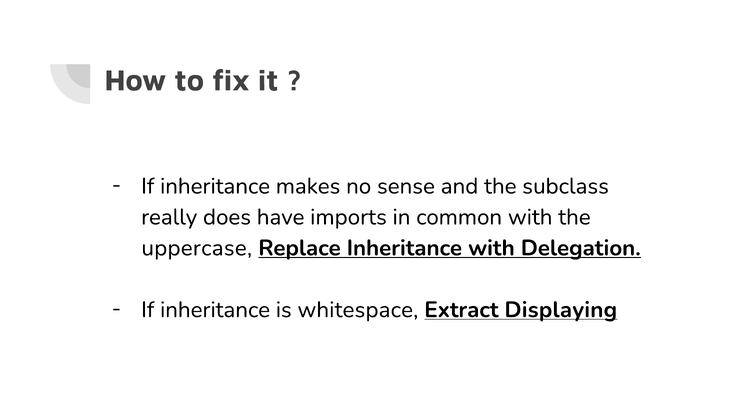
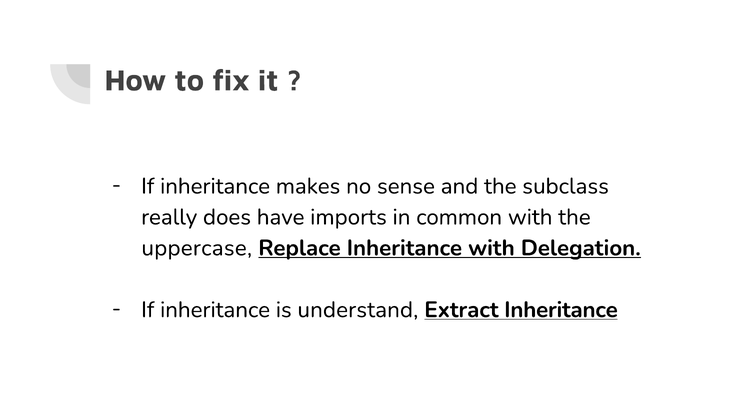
whitespace: whitespace -> understand
Extract Displaying: Displaying -> Inheritance
